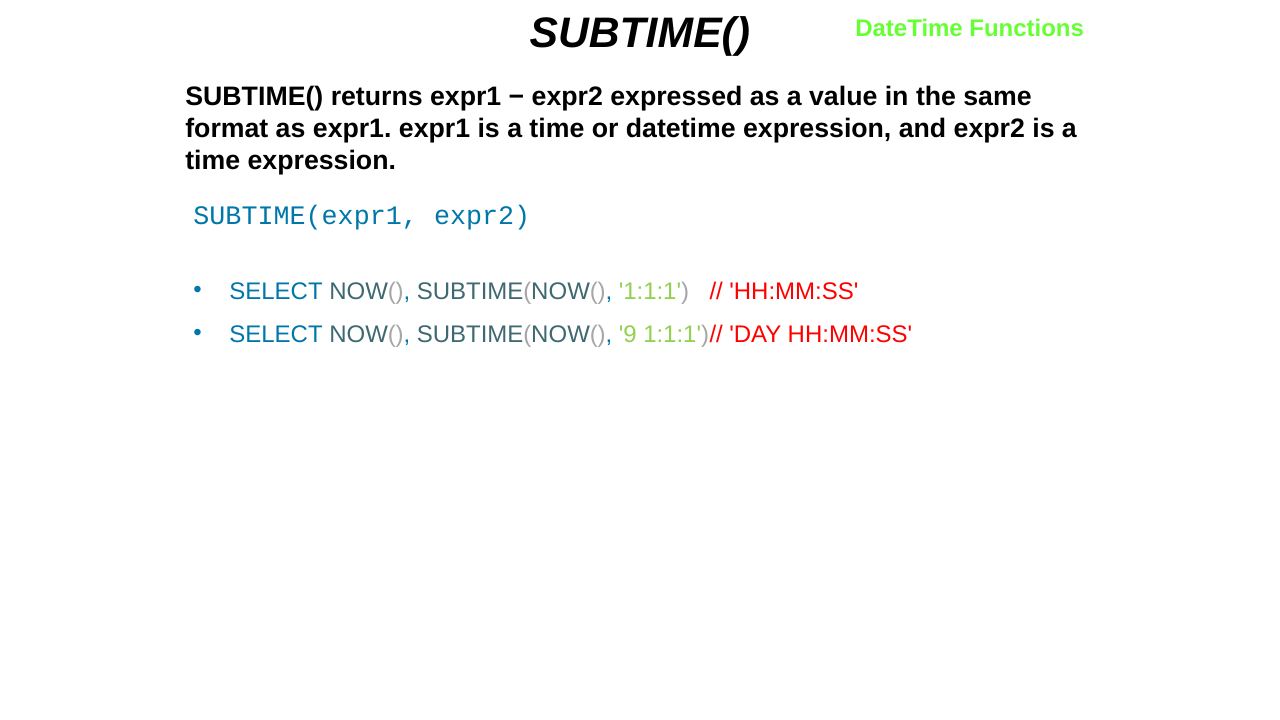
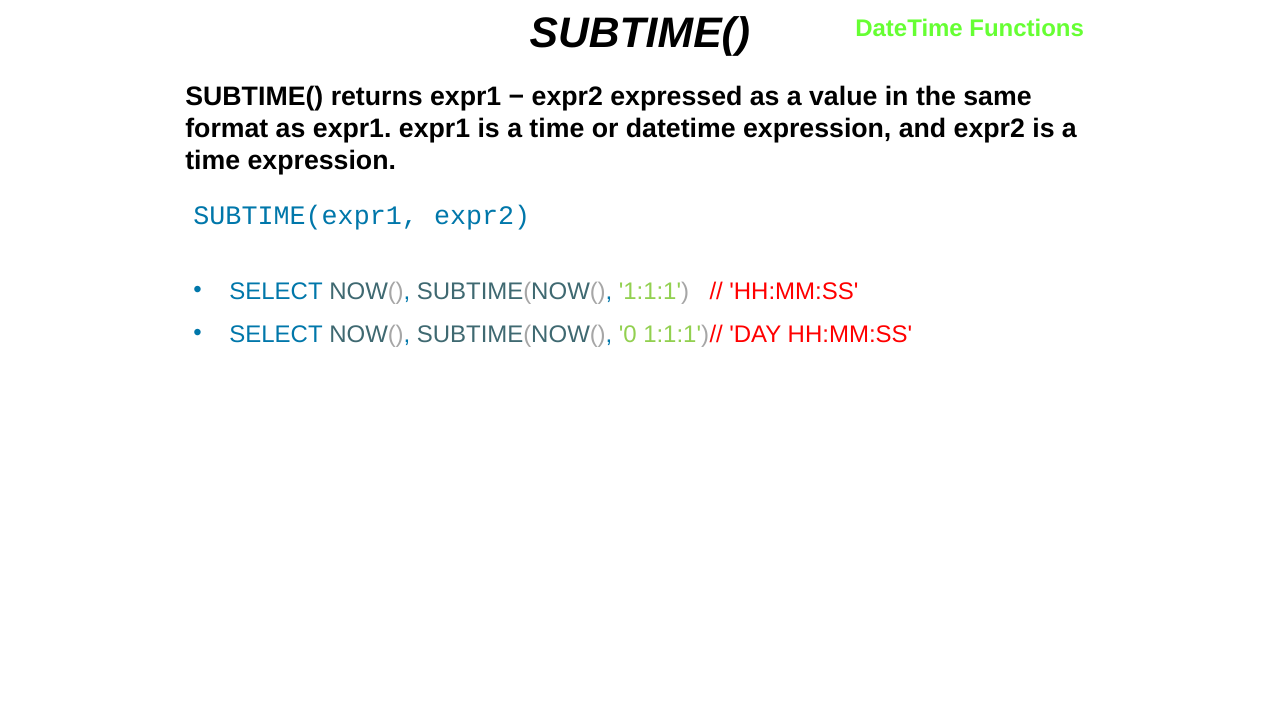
9: 9 -> 0
